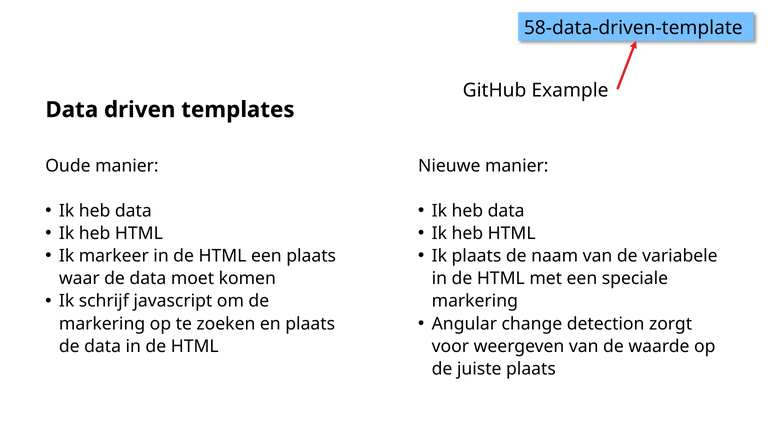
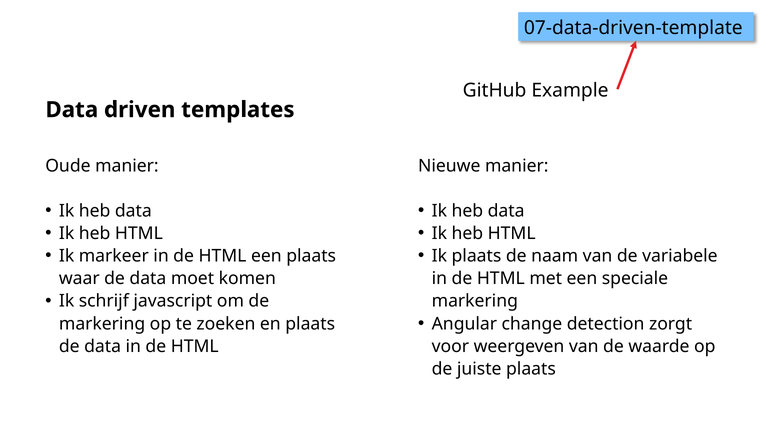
58-data-driven-template: 58-data-driven-template -> 07-data-driven-template
